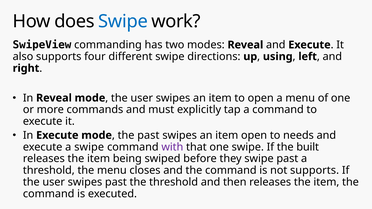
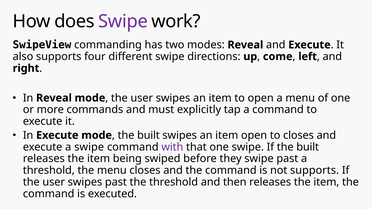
Swipe at (123, 21) colour: blue -> purple
using: using -> come
past at (148, 135): past -> built
to needs: needs -> closes
